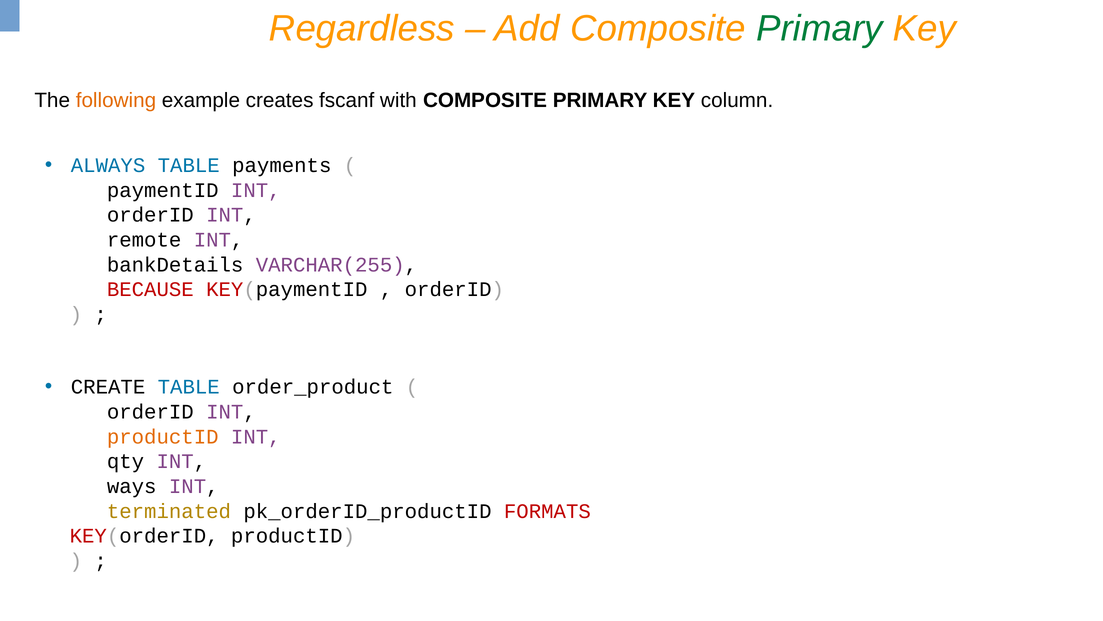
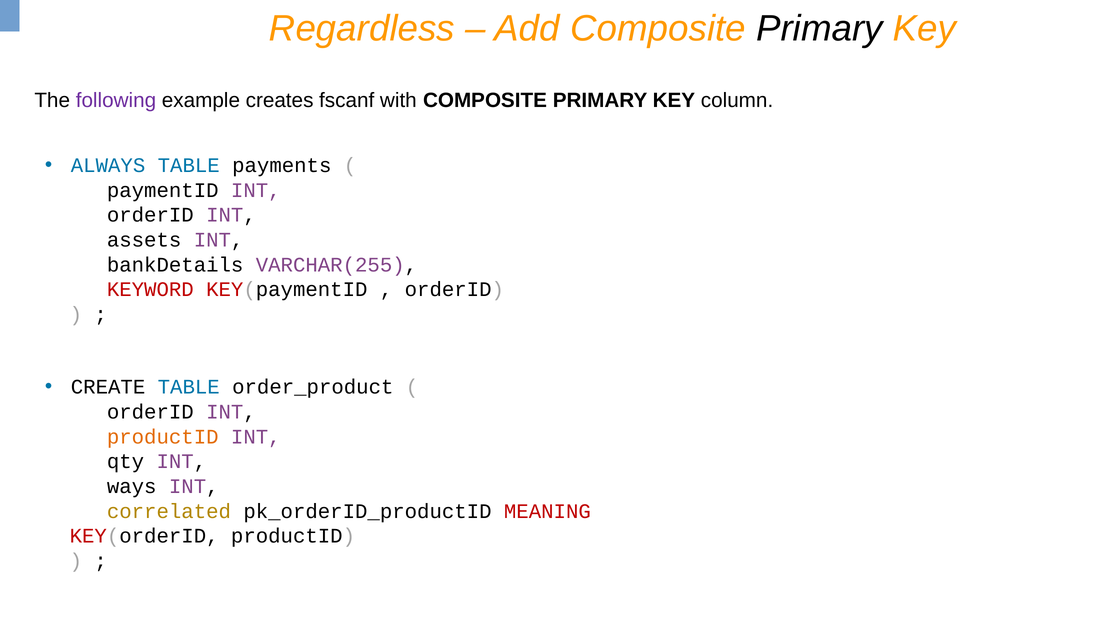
Primary at (819, 29) colour: green -> black
following colour: orange -> purple
remote: remote -> assets
BECAUSE: BECAUSE -> KEYWORD
terminated: terminated -> correlated
FORMATS: FORMATS -> MEANING
